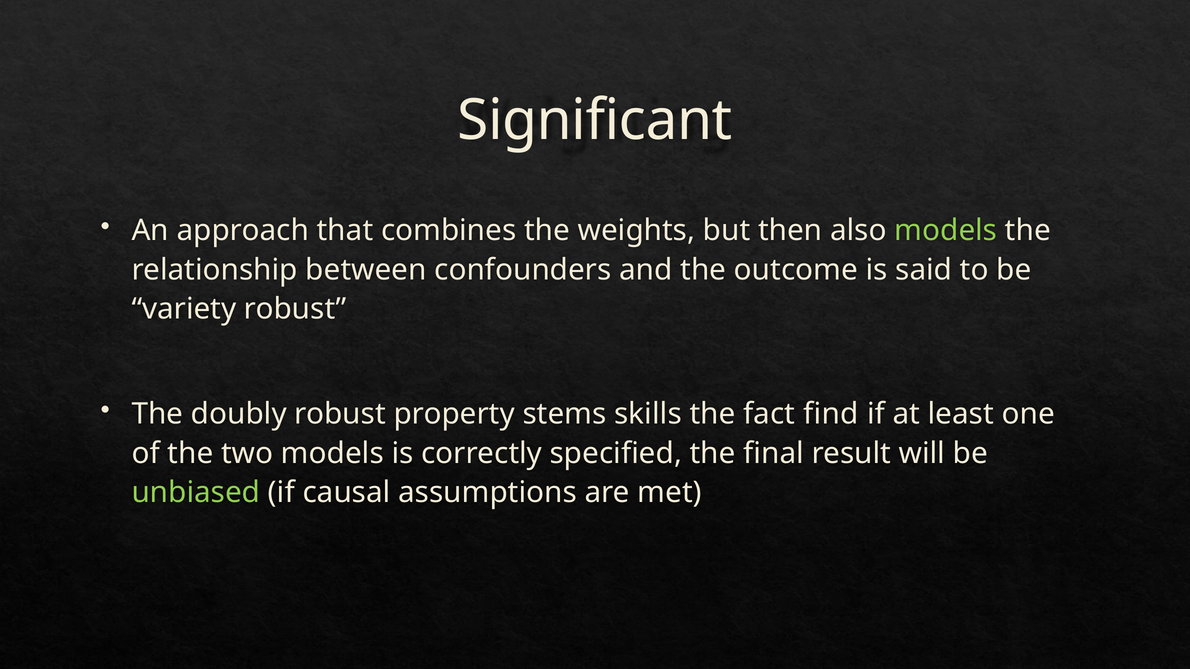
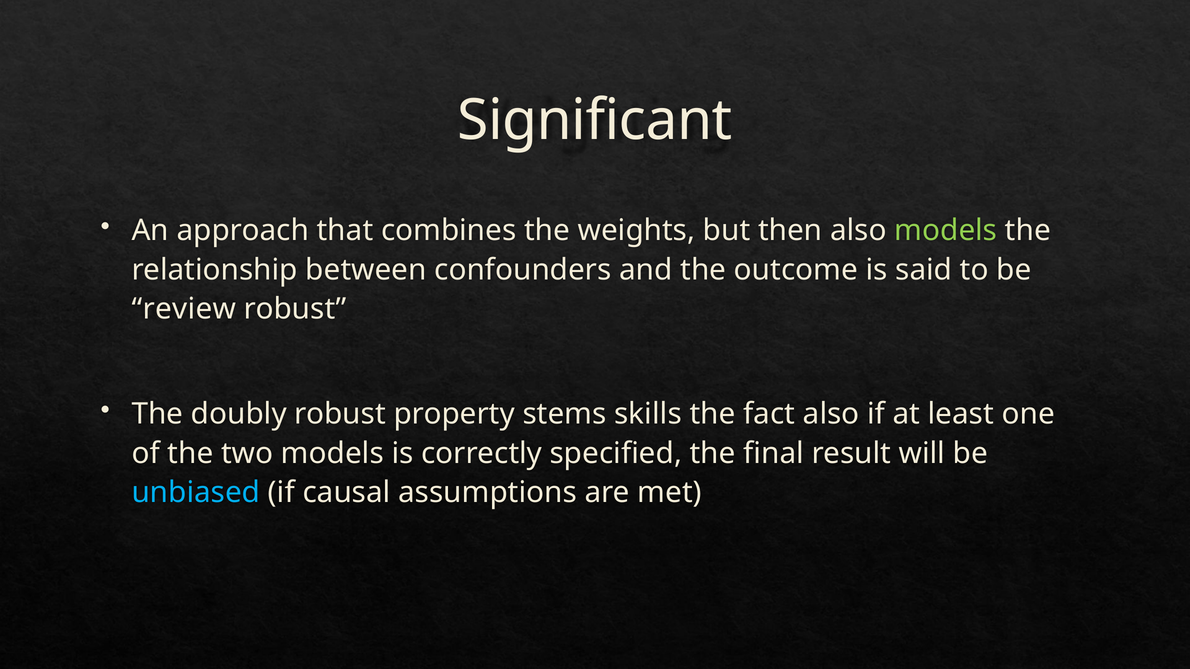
variety: variety -> review
fact find: find -> also
unbiased colour: light green -> light blue
